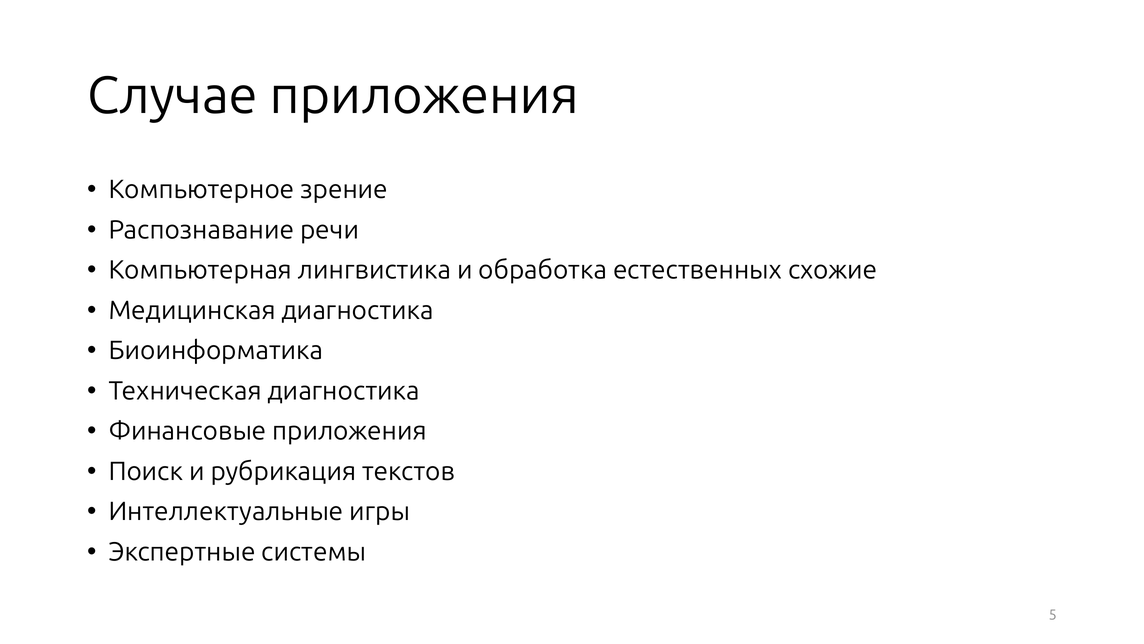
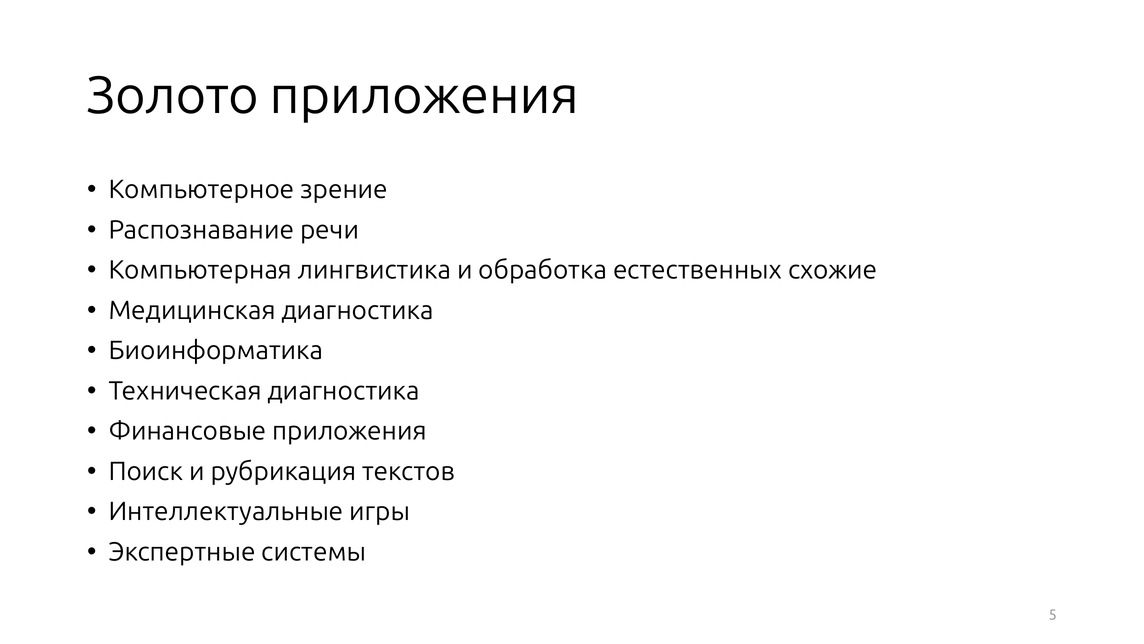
Случае: Случае -> Золото
